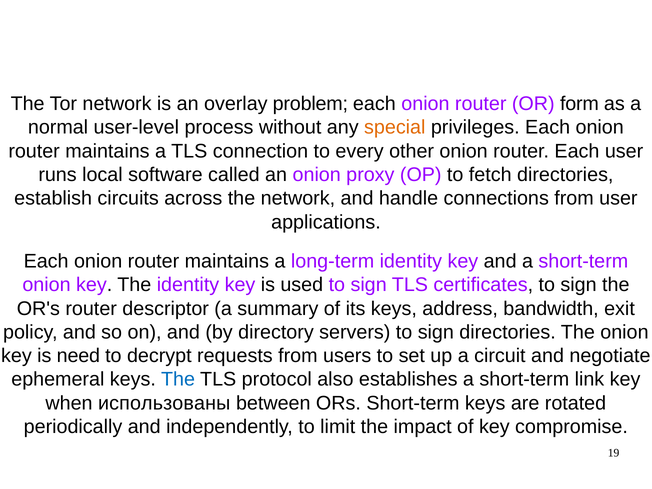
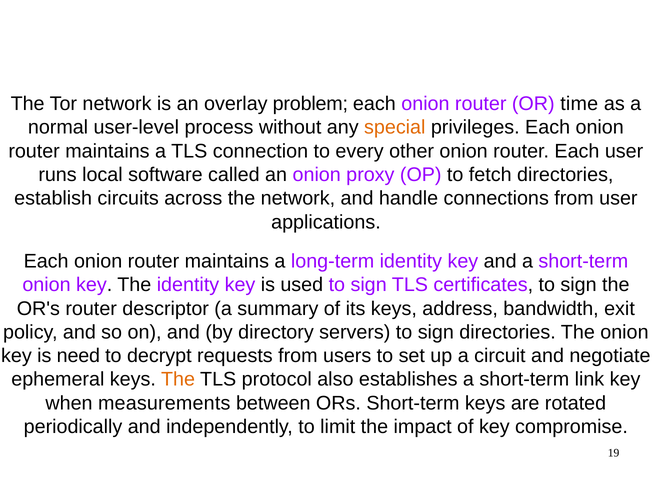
form: form -> time
The at (178, 379) colour: blue -> orange
использованы: использованы -> measurements
